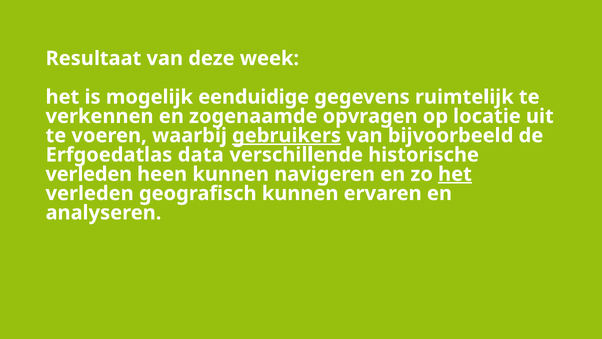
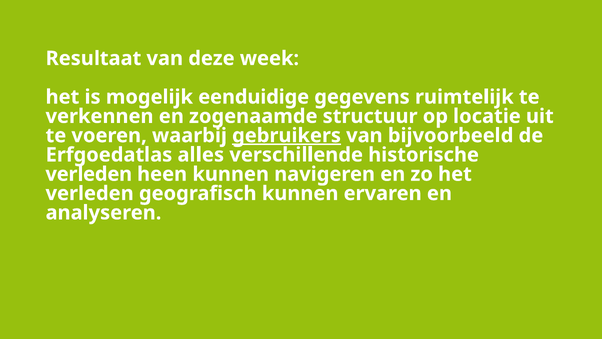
opvragen: opvragen -> structuur
data: data -> alles
het at (455, 174) underline: present -> none
